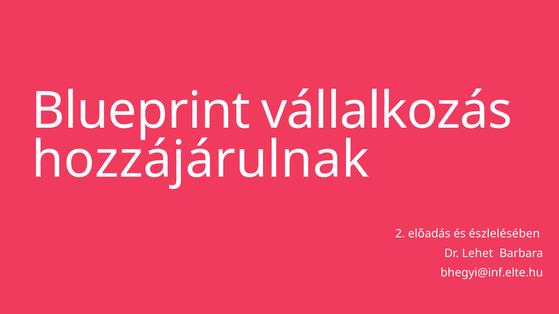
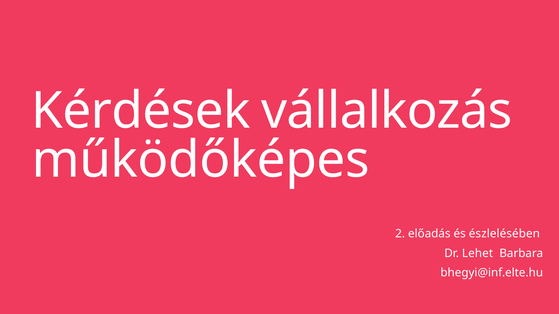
Blueprint: Blueprint -> Kérdések
hozzájárulnak: hozzájárulnak -> működőképes
